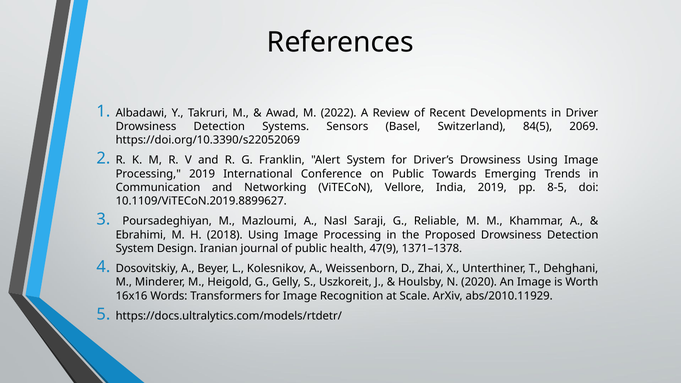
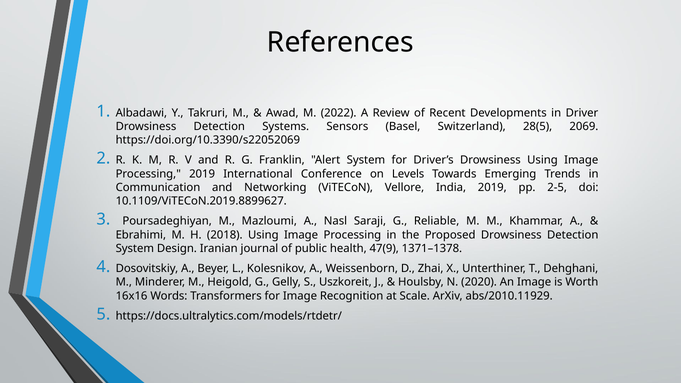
84(5: 84(5 -> 28(5
on Public: Public -> Levels
8-5: 8-5 -> 2-5
